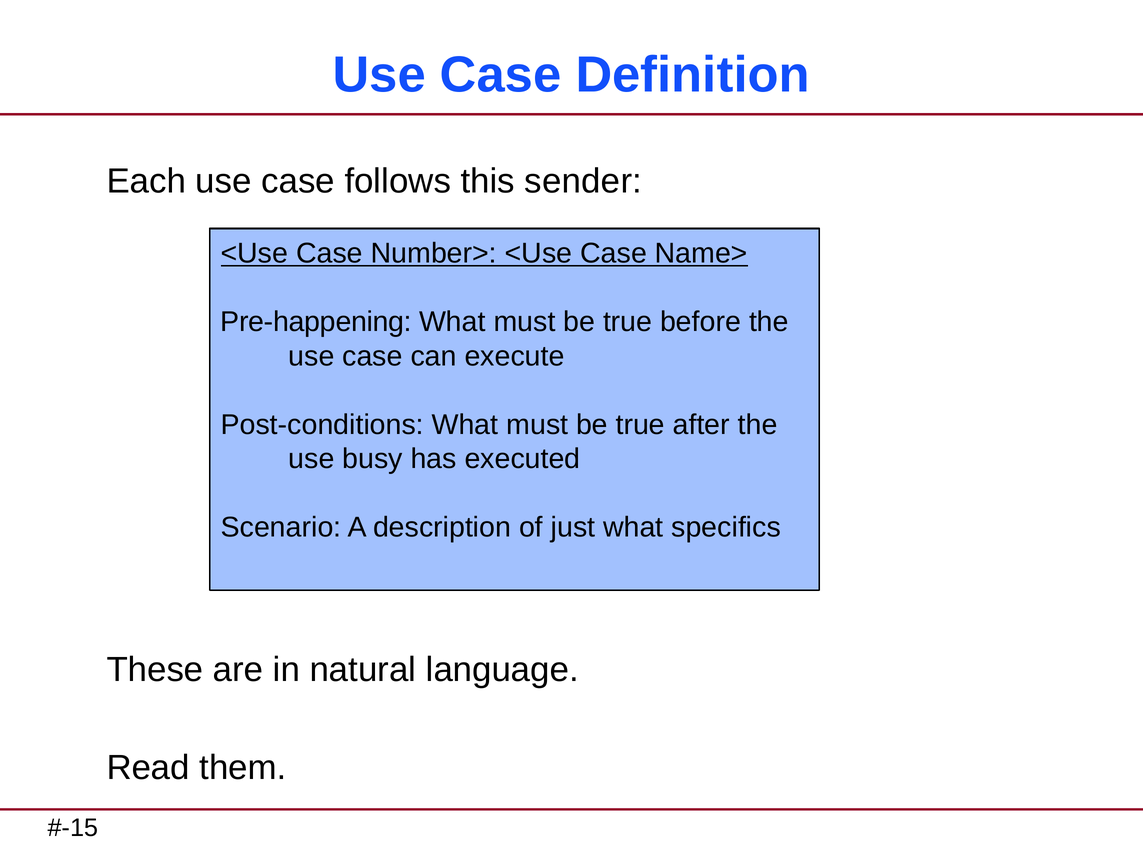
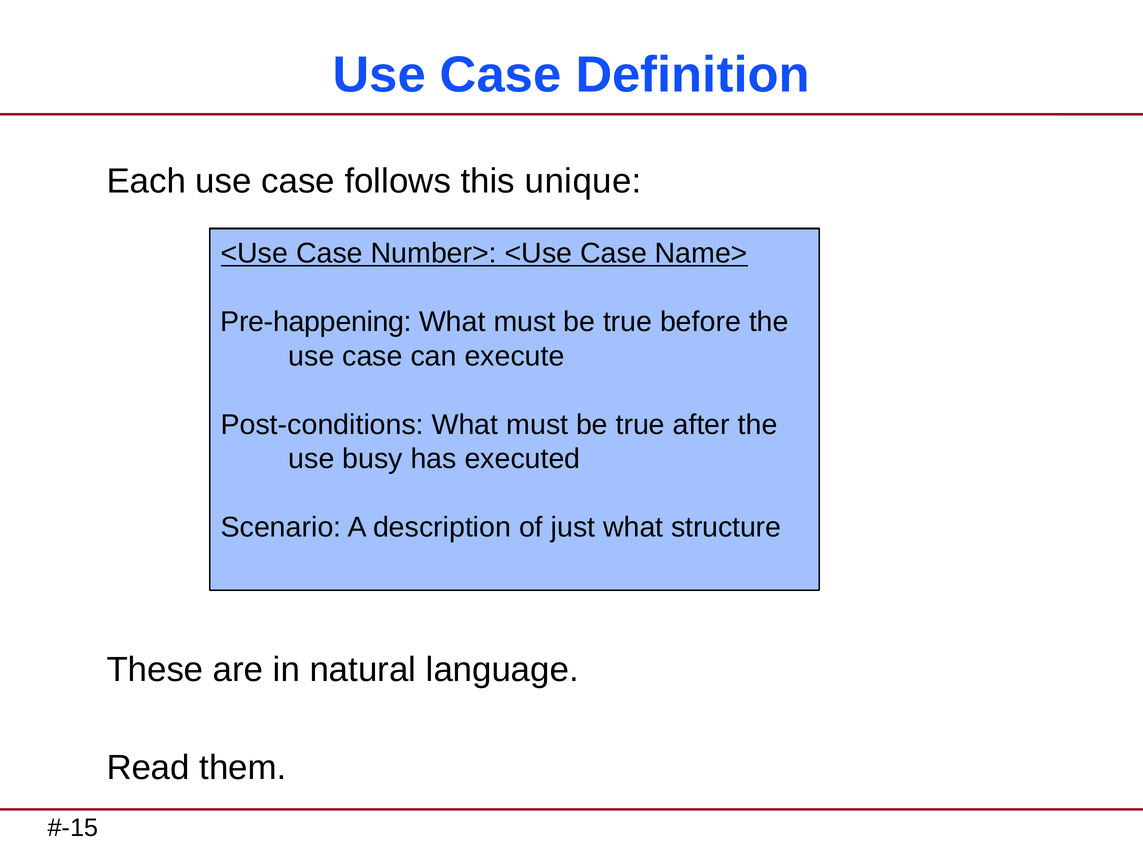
sender: sender -> unique
specifics: specifics -> structure
